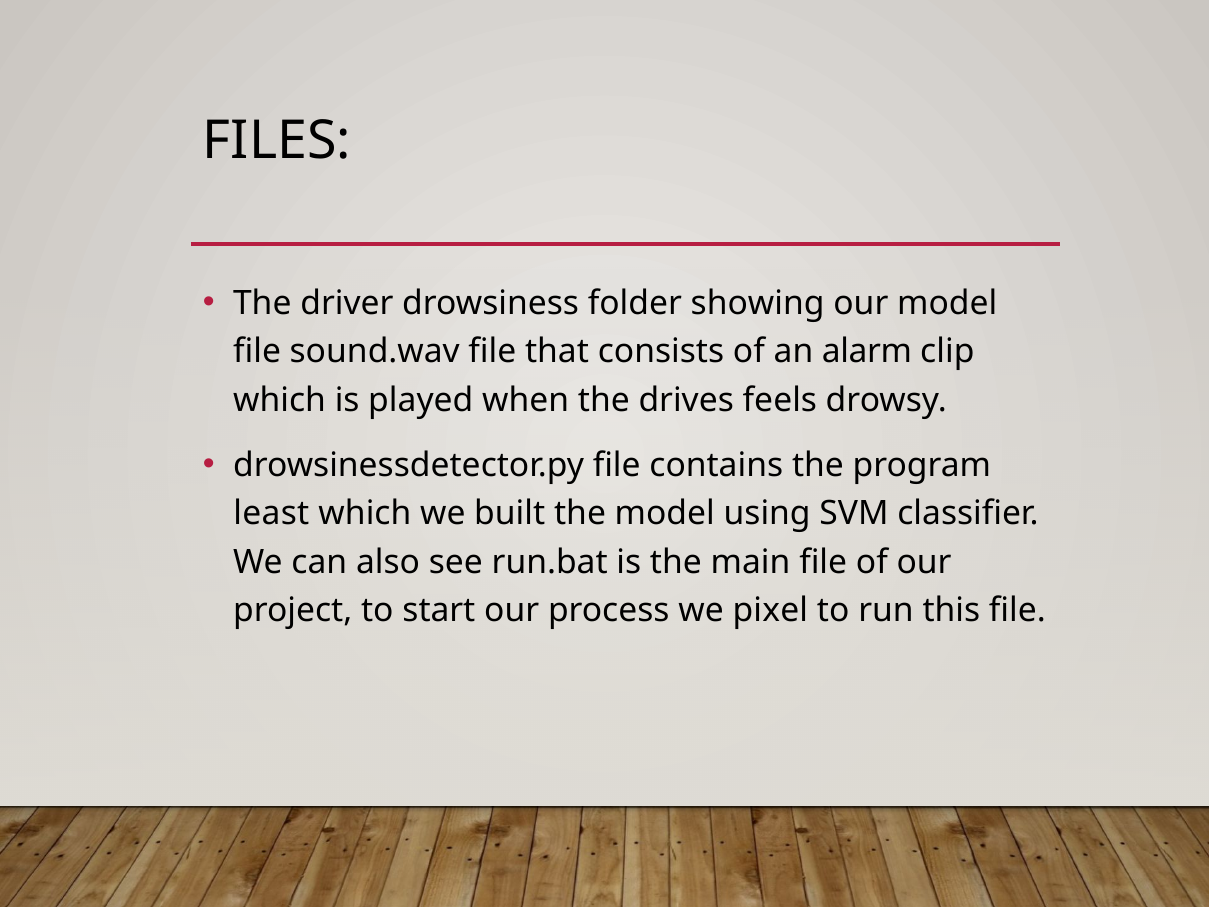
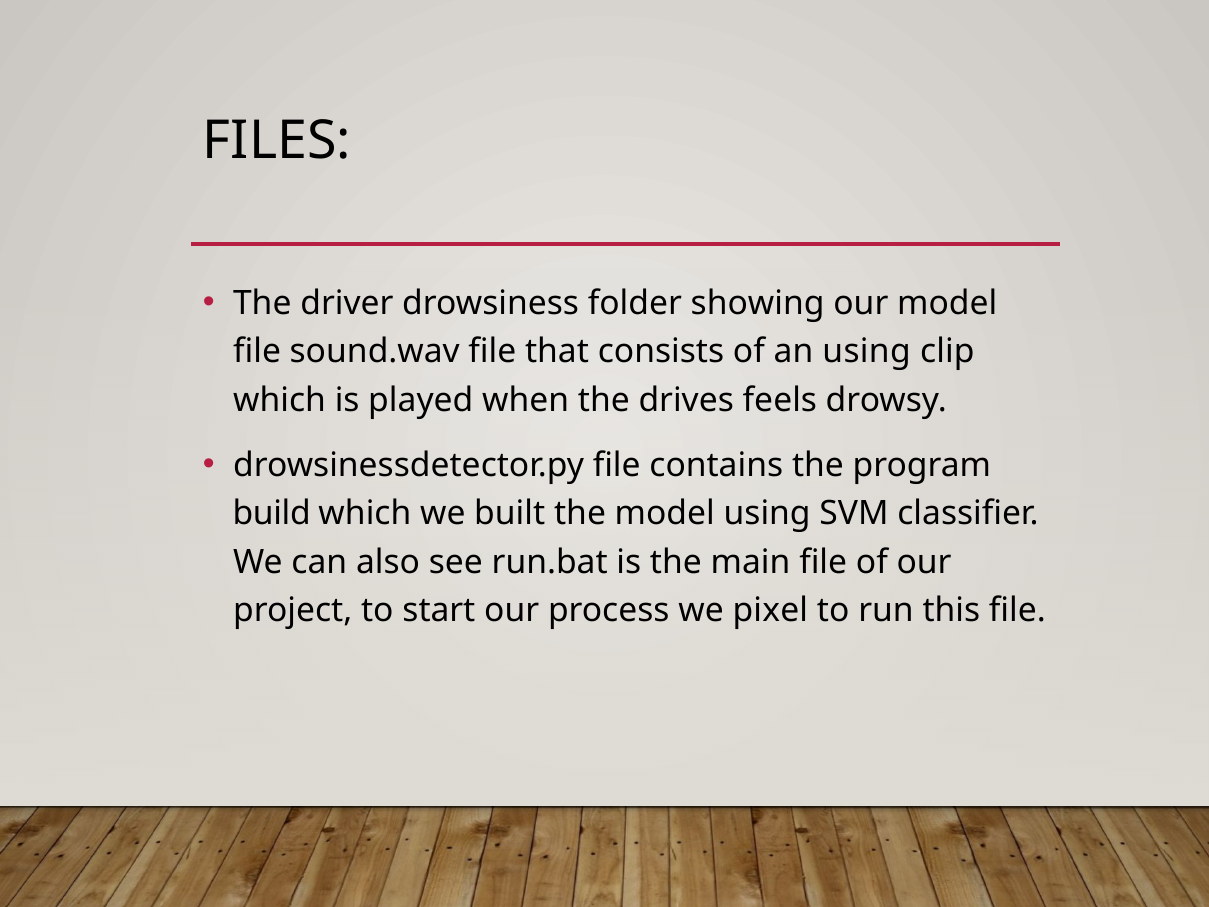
an alarm: alarm -> using
least: least -> build
